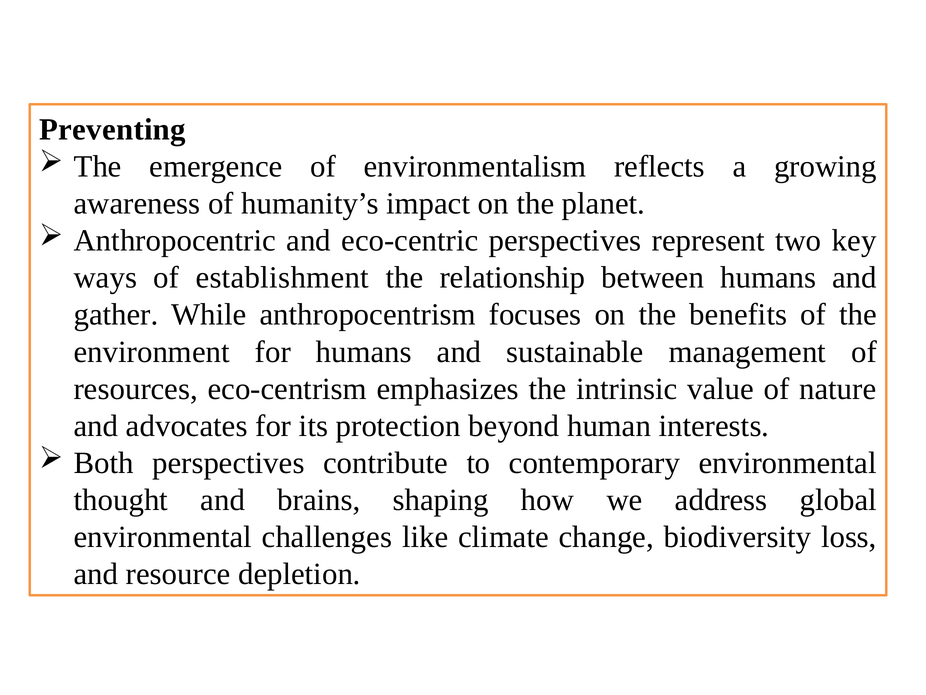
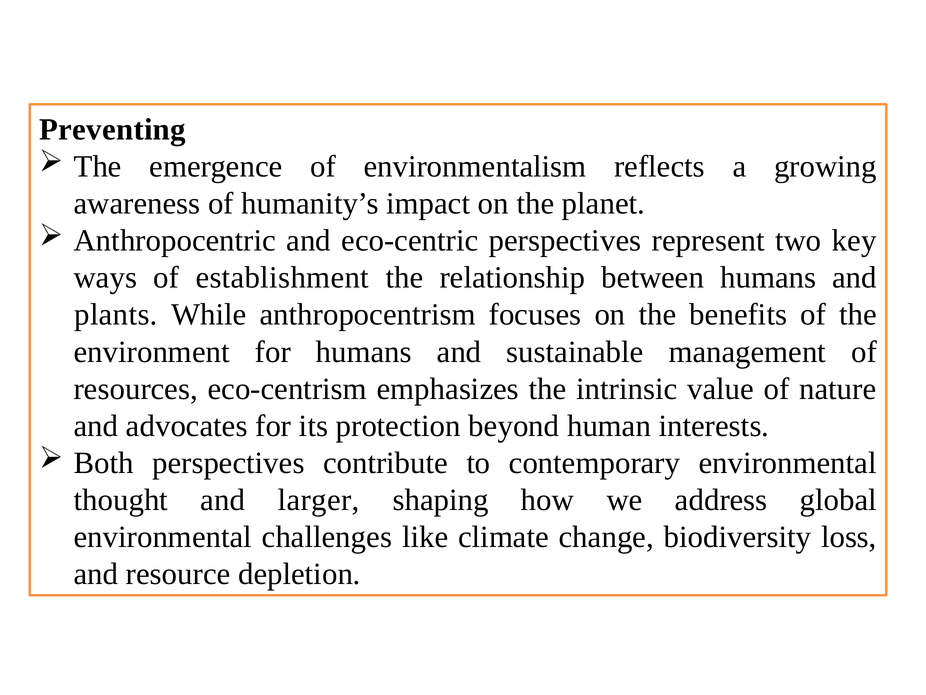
gather: gather -> plants
brains: brains -> larger
